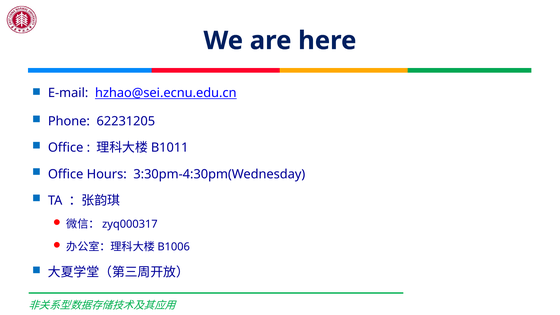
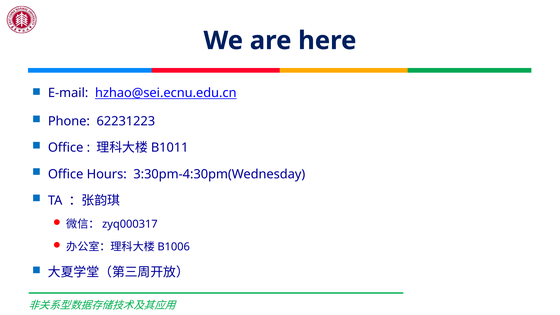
62231205: 62231205 -> 62231223
